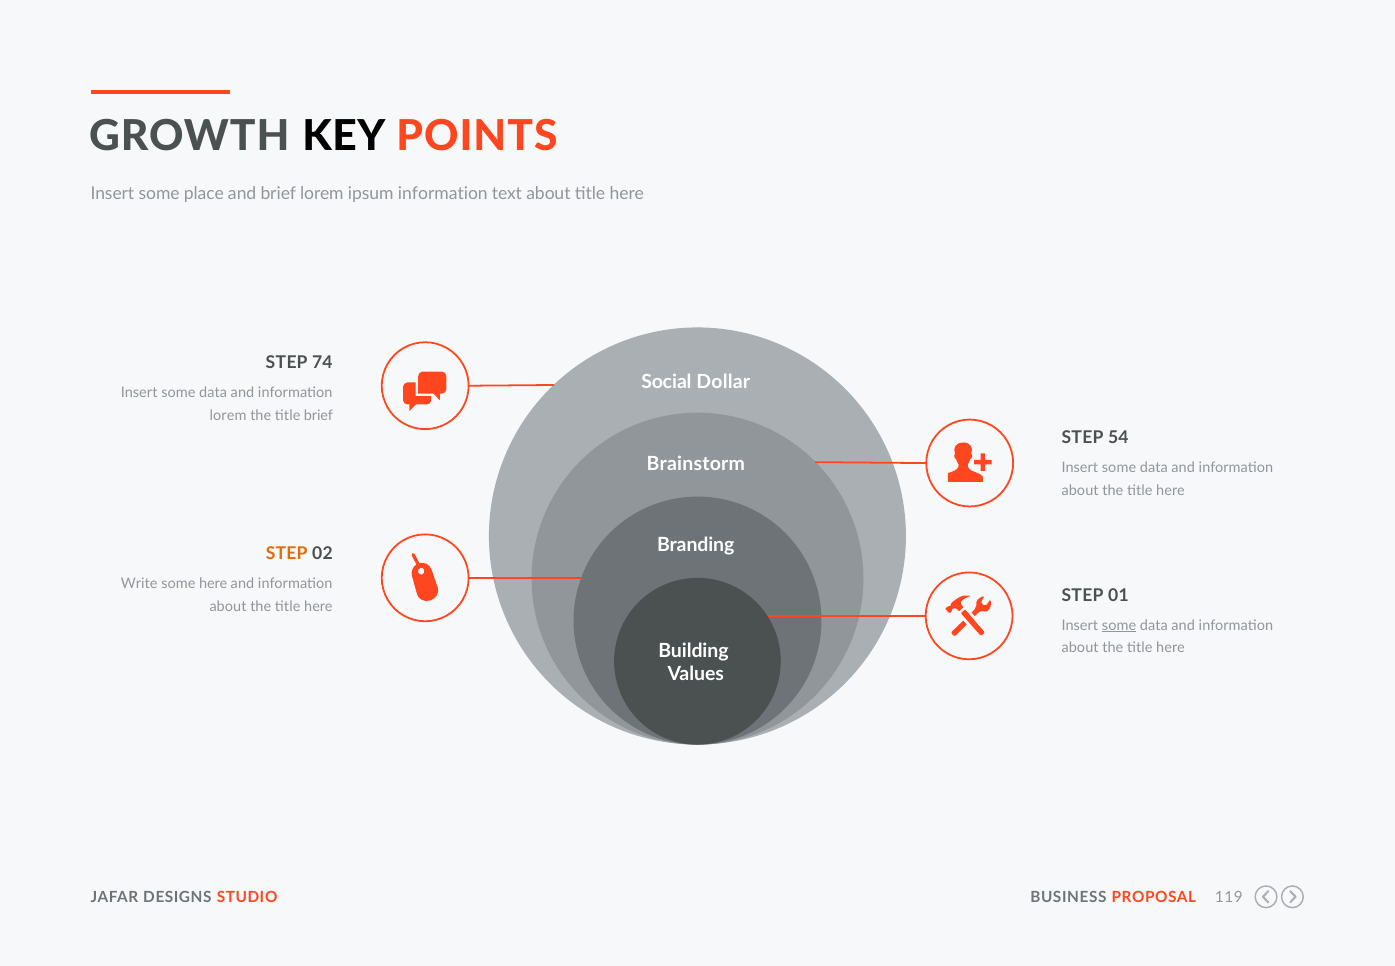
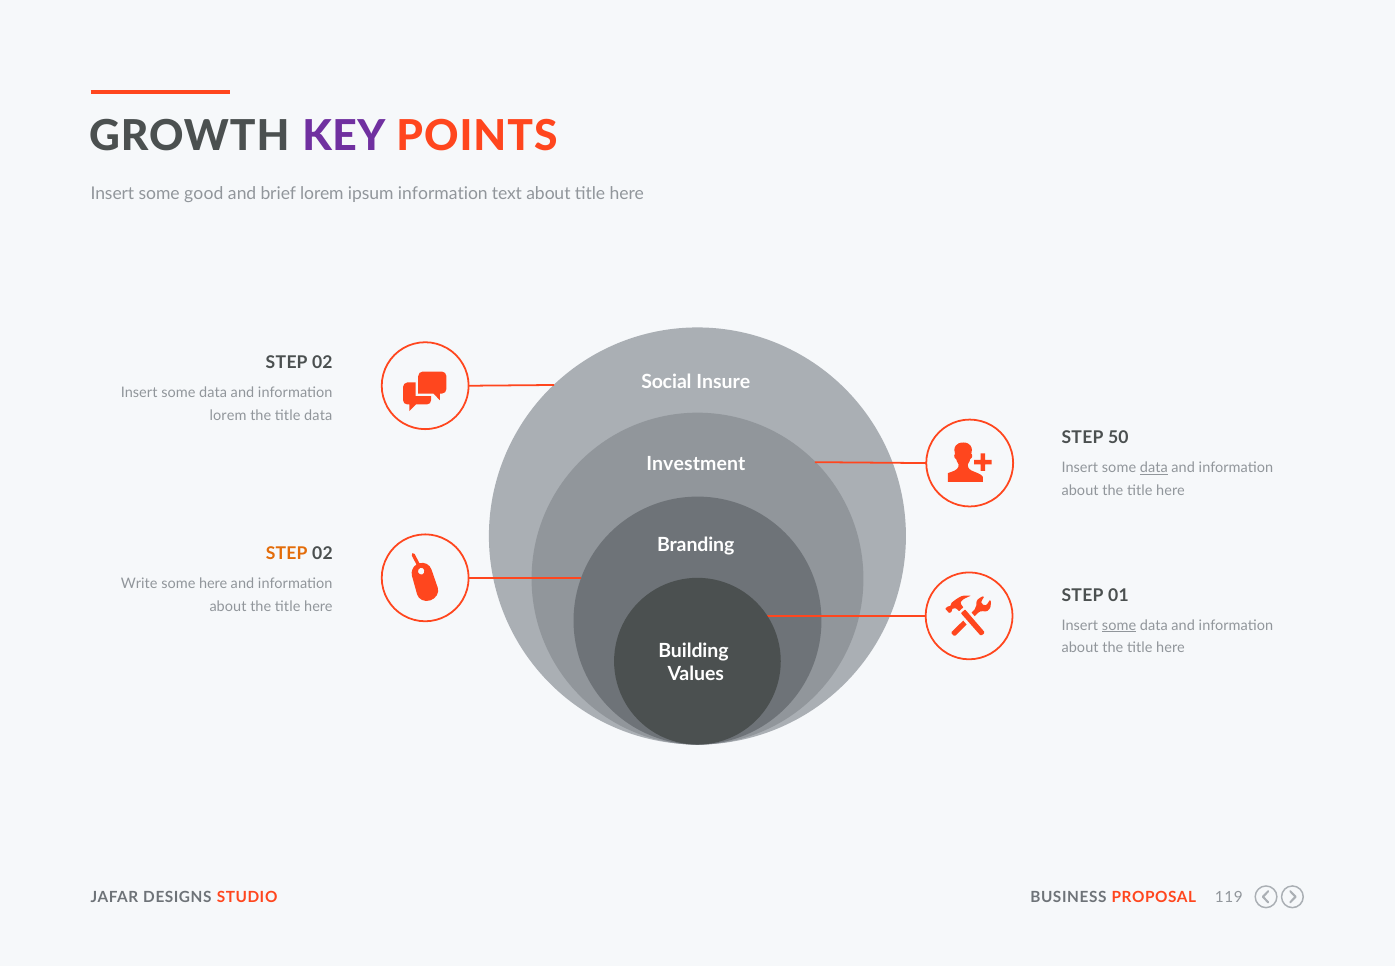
KEY colour: black -> purple
place: place -> good
74 at (322, 362): 74 -> 02
Dollar: Dollar -> Insure
title brief: brief -> data
54: 54 -> 50
Brainstorm: Brainstorm -> Investment
data at (1154, 468) underline: none -> present
